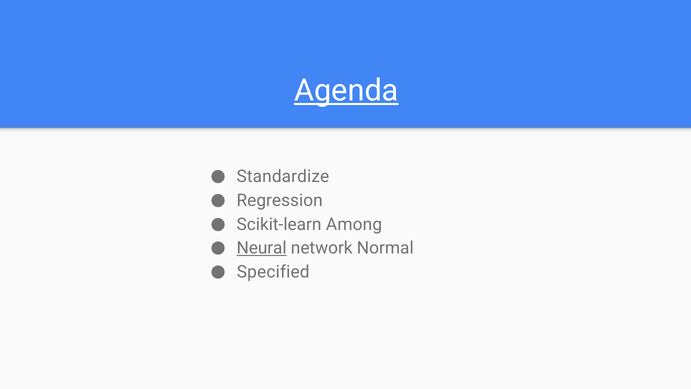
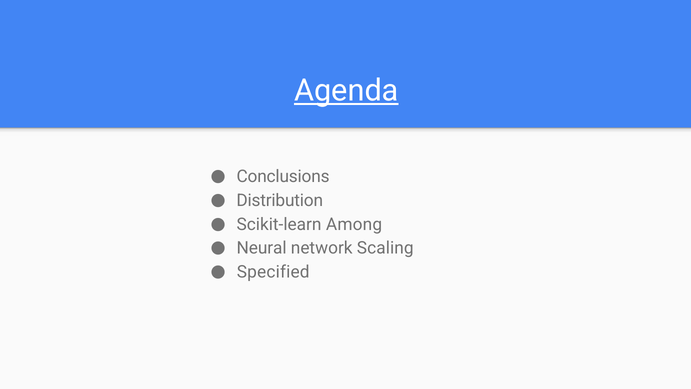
Standardize: Standardize -> Conclusions
Regression: Regression -> Distribution
Neural underline: present -> none
Normal: Normal -> Scaling
